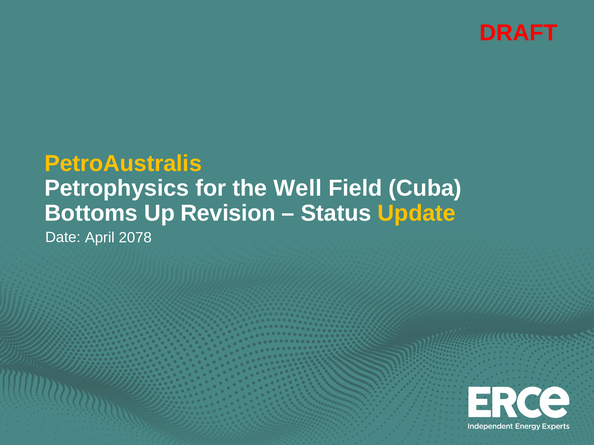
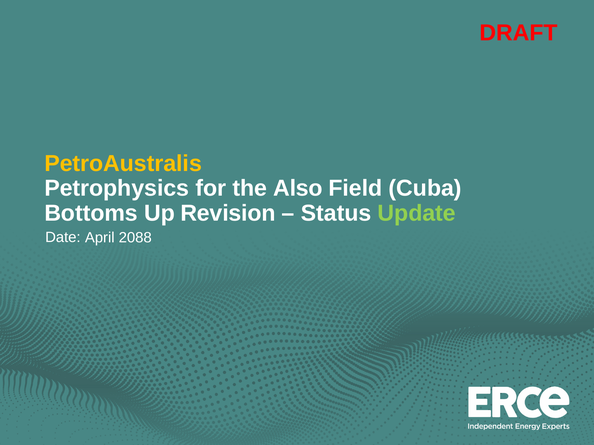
Well: Well -> Also
Update colour: yellow -> light green
2078: 2078 -> 2088
